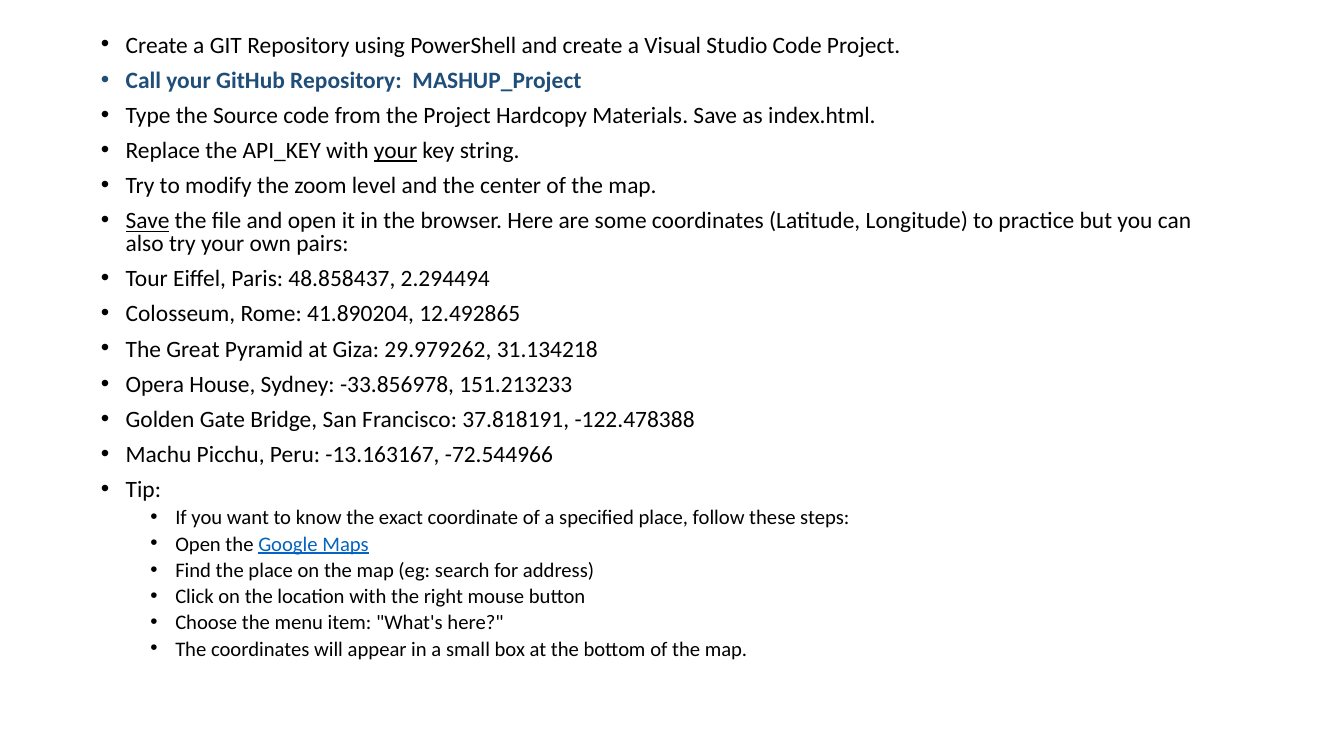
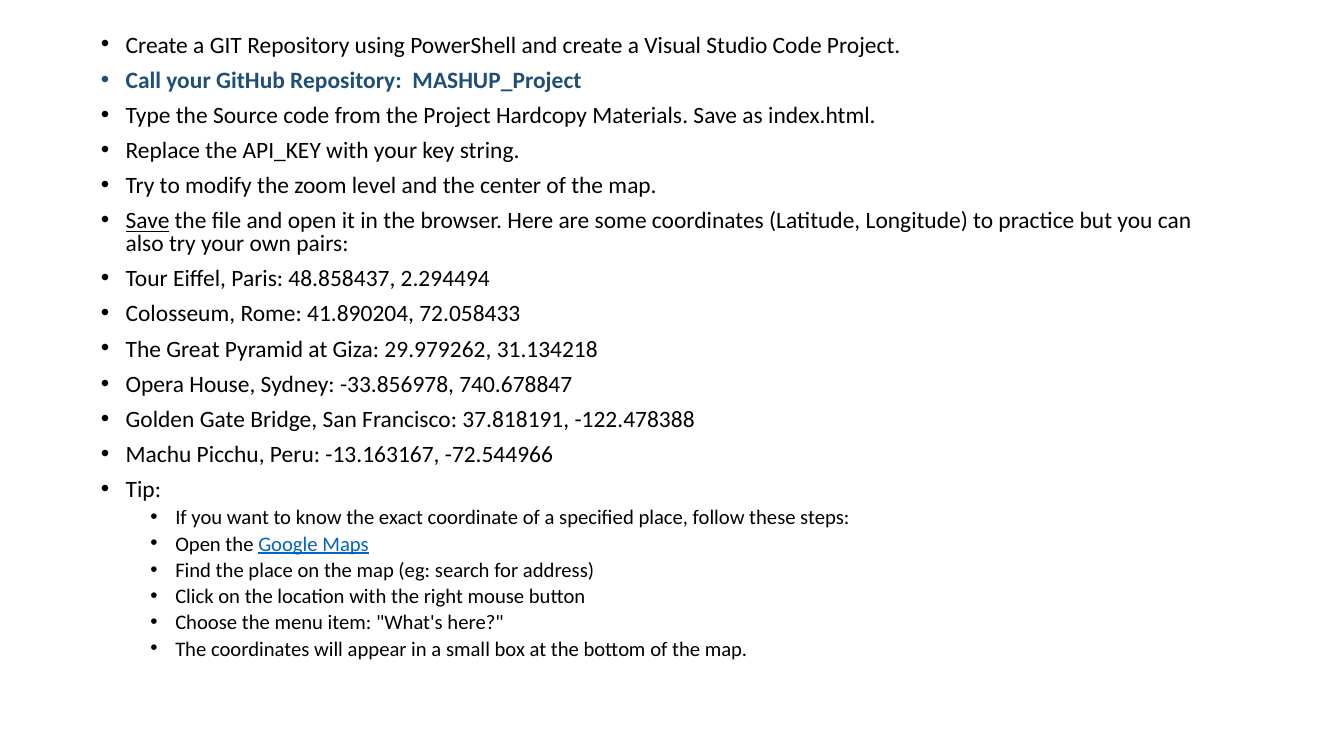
your at (396, 151) underline: present -> none
12.492865: 12.492865 -> 72.058433
151.213233: 151.213233 -> 740.678847
